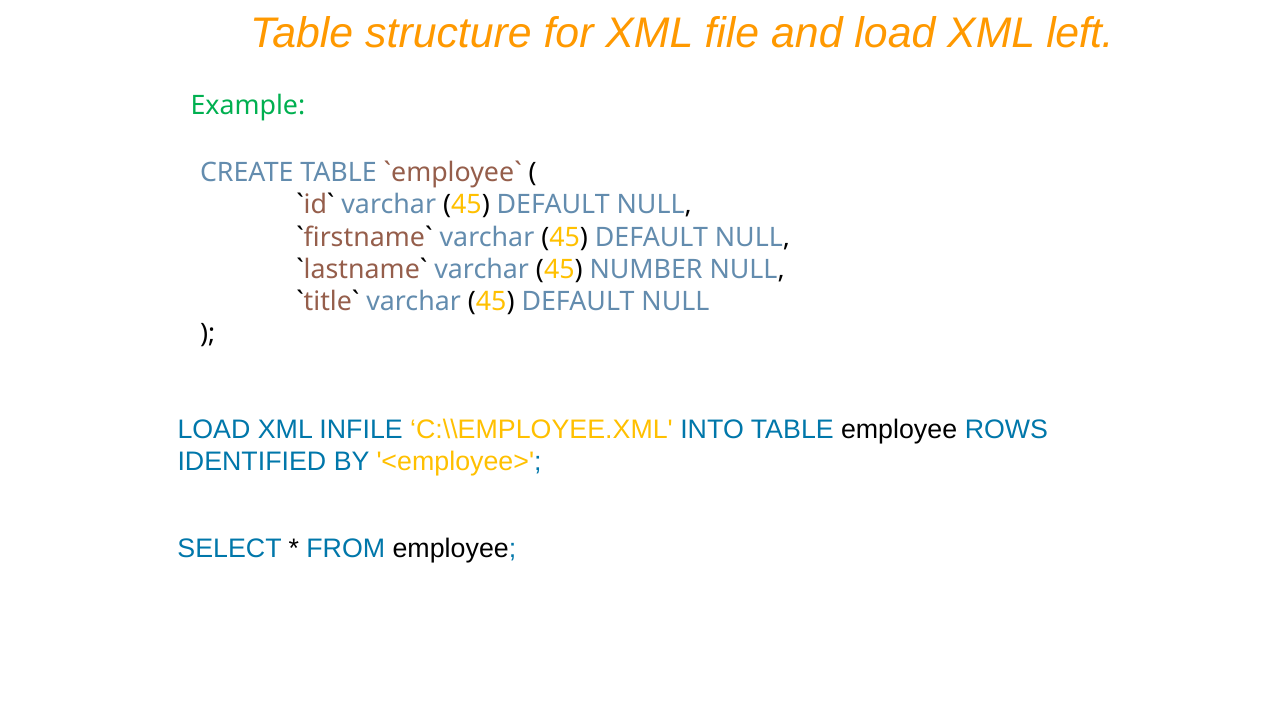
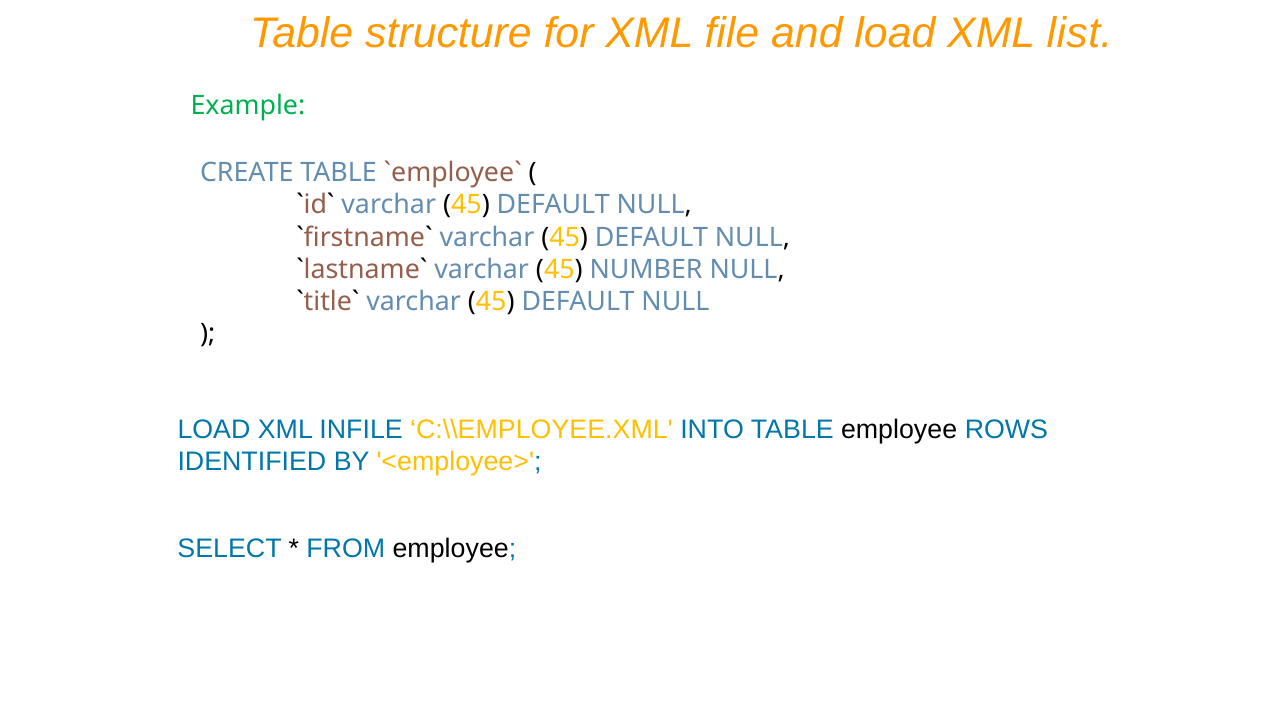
left: left -> list
